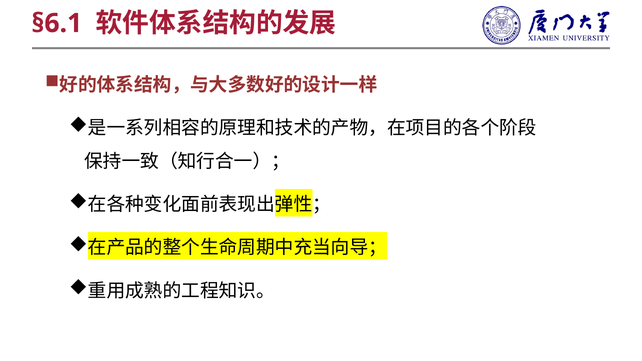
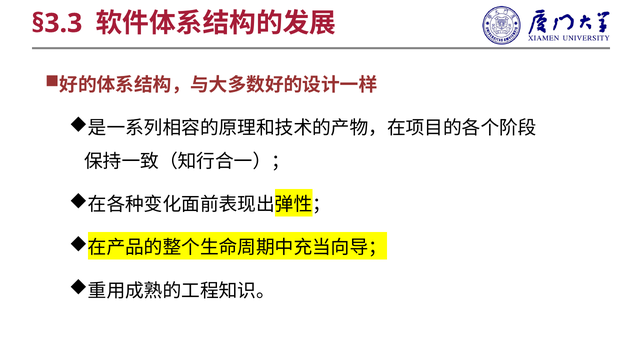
§6.1: §6.1 -> §3.3
